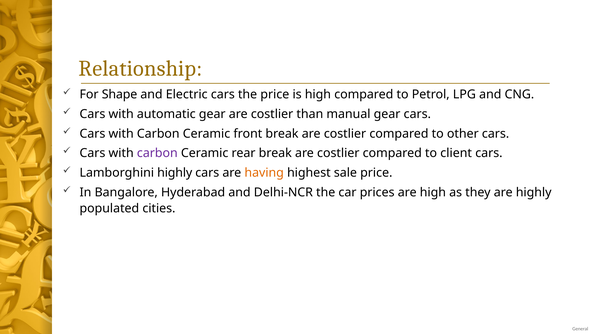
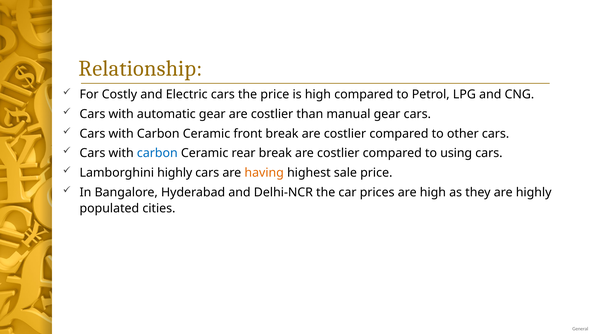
Shape: Shape -> Costly
carbon at (157, 153) colour: purple -> blue
client: client -> using
